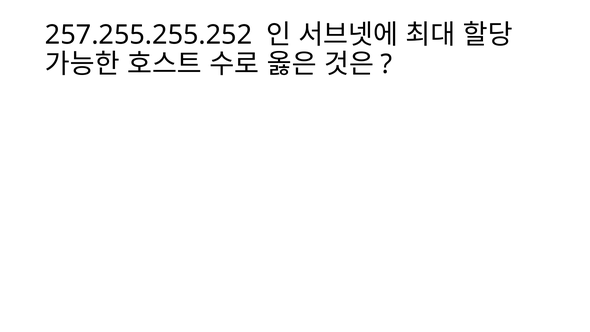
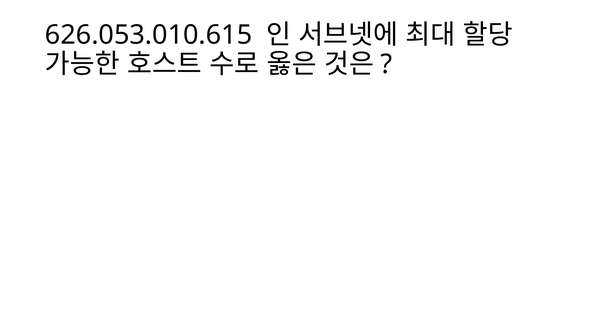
257.255.255.252: 257.255.255.252 -> 626.053.010.615
